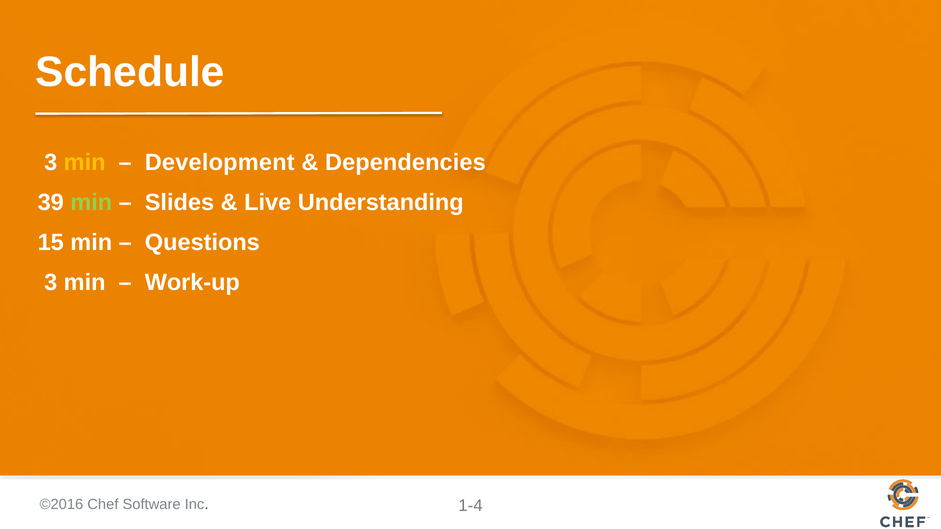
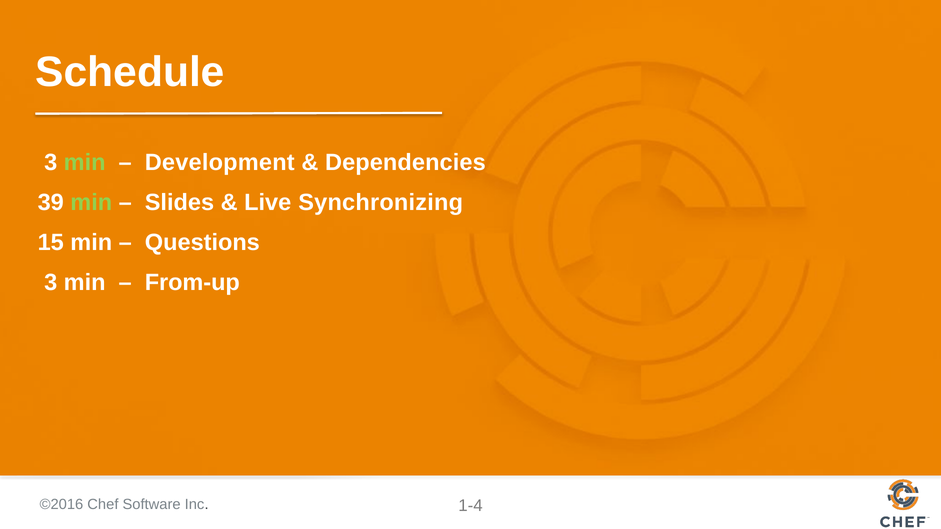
min at (85, 163) colour: yellow -> light green
Understanding: Understanding -> Synchronizing
Work-up: Work-up -> From-up
